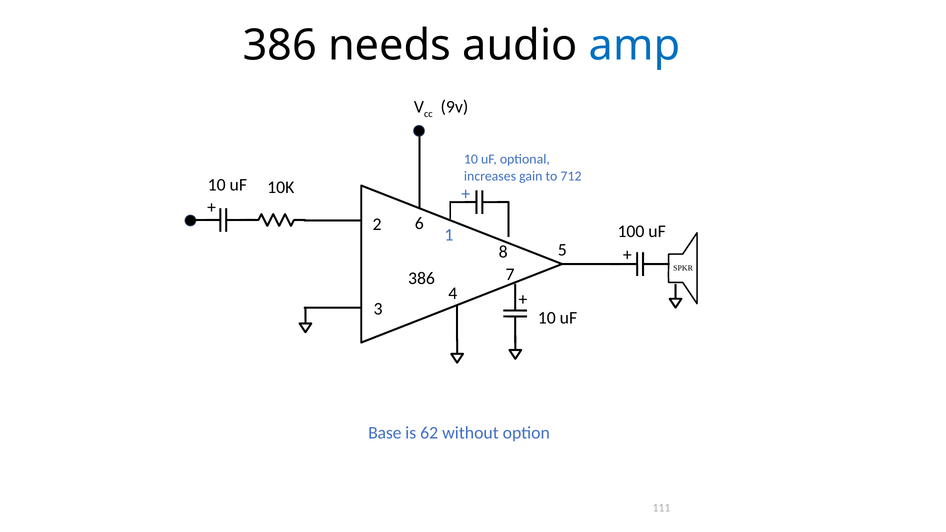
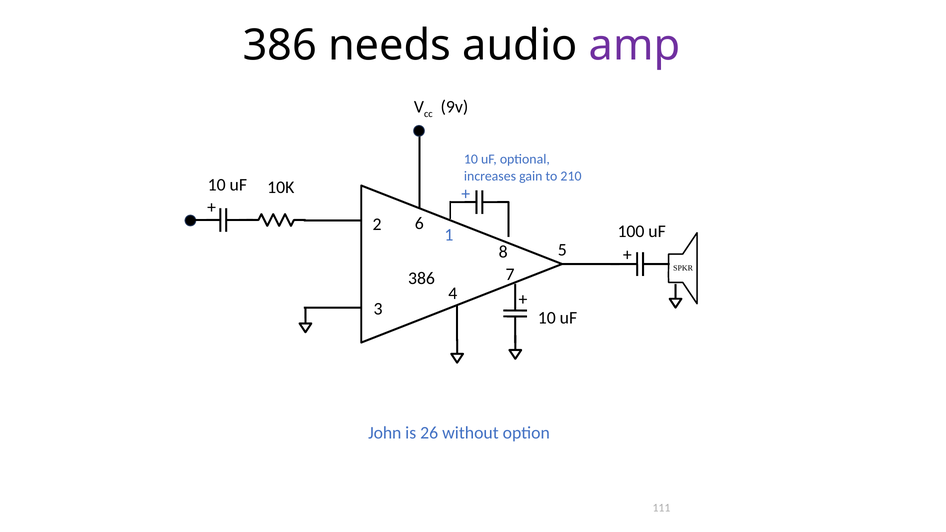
amp colour: blue -> purple
712: 712 -> 210
Base: Base -> John
62: 62 -> 26
